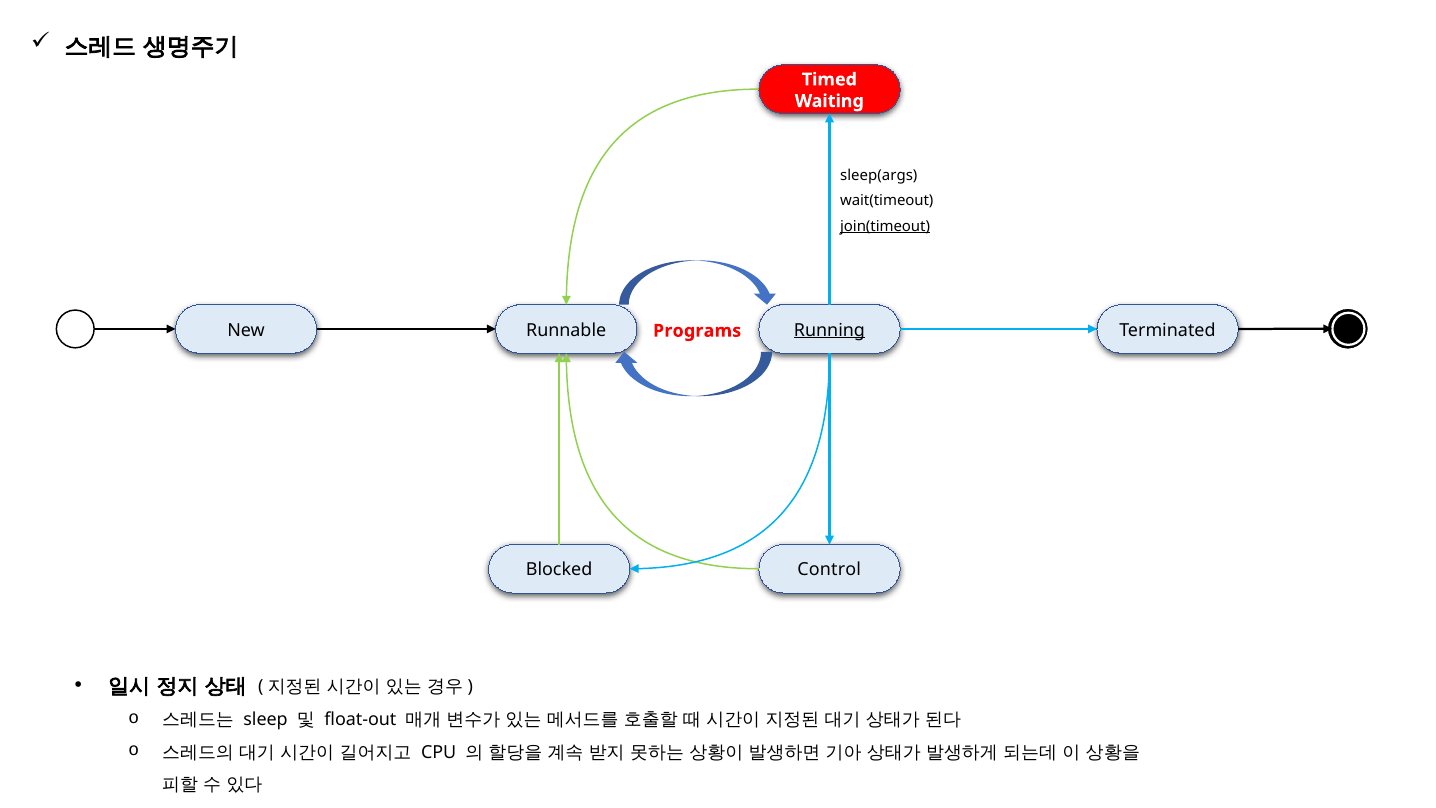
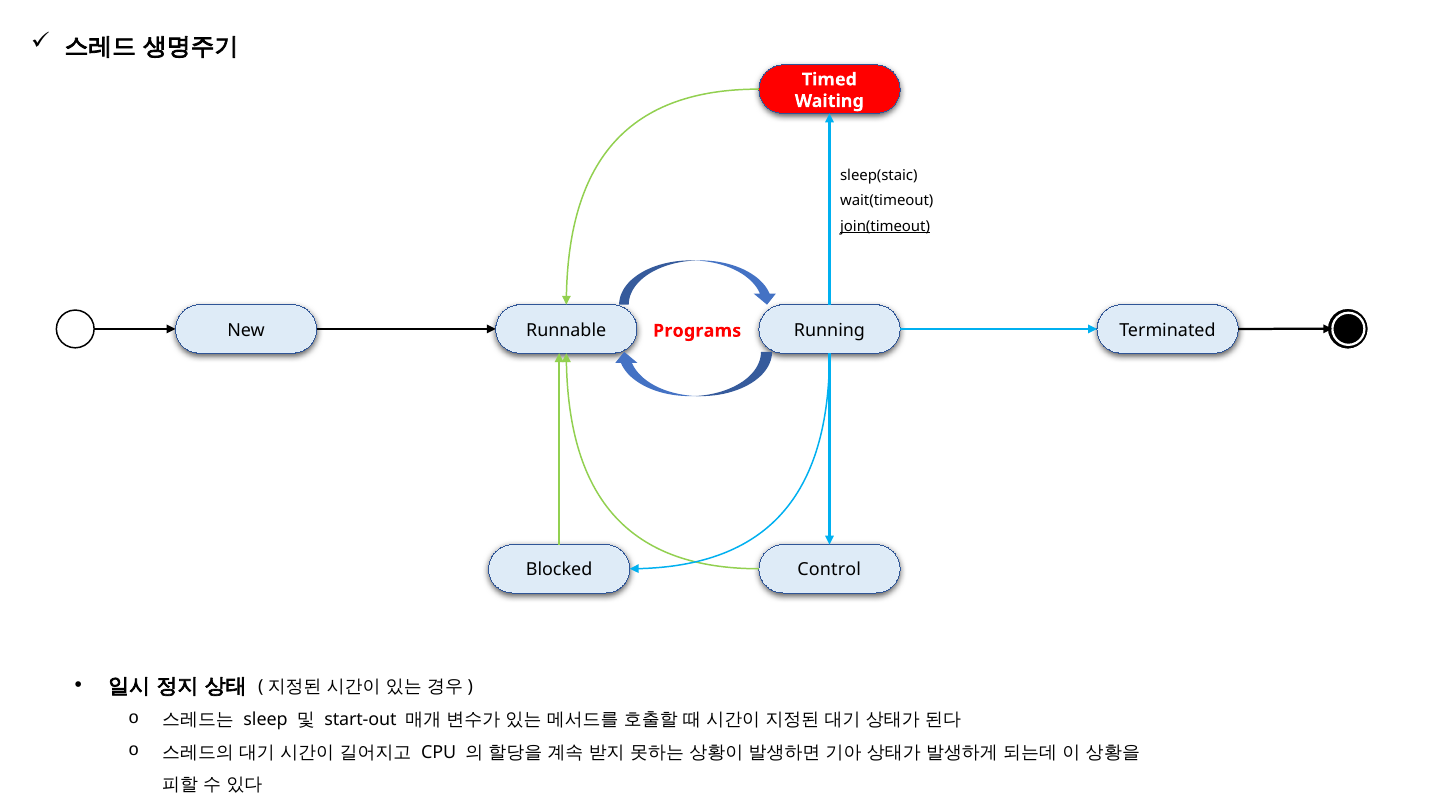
sleep(args: sleep(args -> sleep(staic
Running underline: present -> none
float-out: float-out -> start-out
